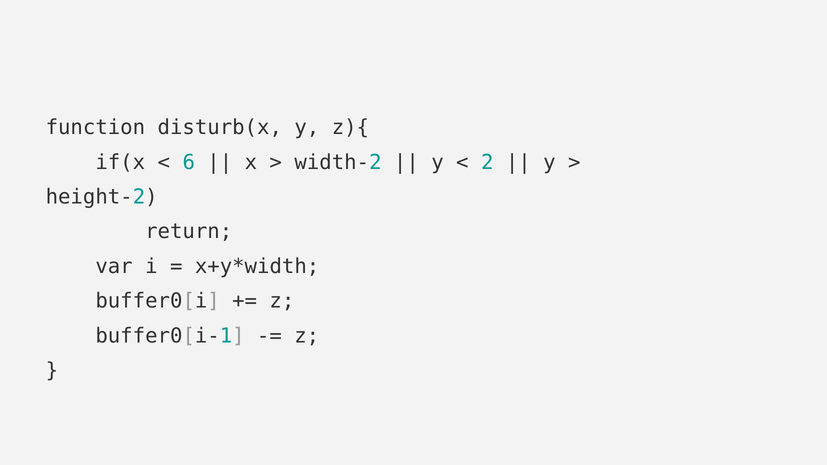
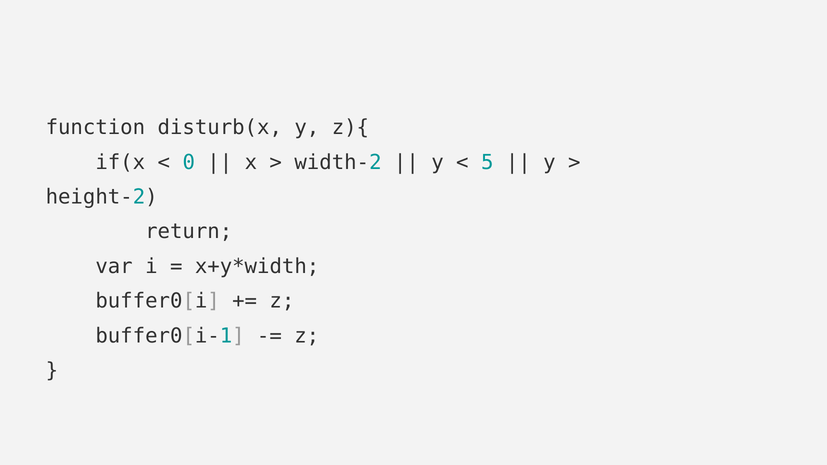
6: 6 -> 0
2: 2 -> 5
